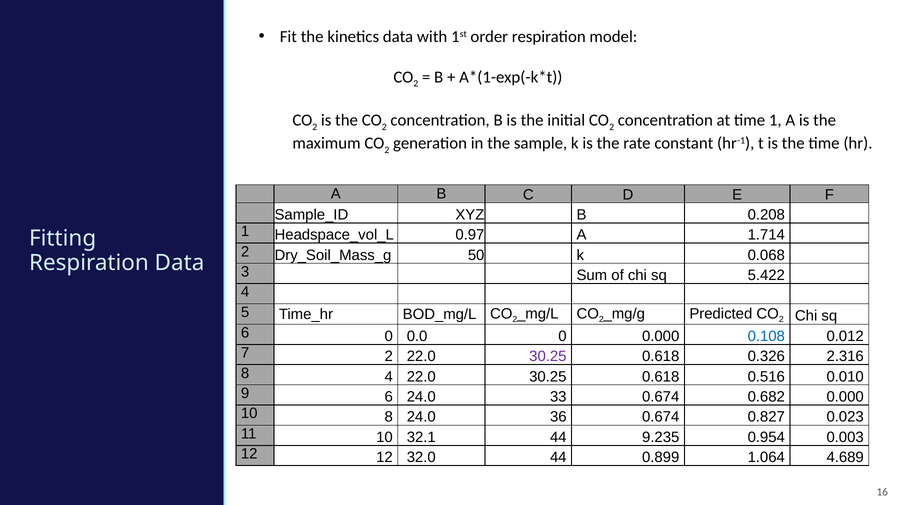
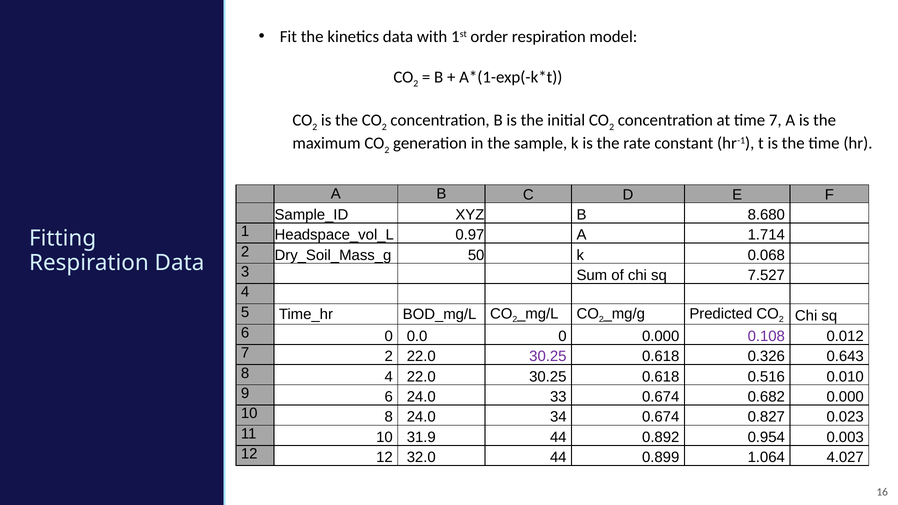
time 1: 1 -> 7
0.208: 0.208 -> 8.680
5.422: 5.422 -> 7.527
0.108 colour: blue -> purple
2.316: 2.316 -> 0.643
36: 36 -> 34
32.1: 32.1 -> 31.9
9.235: 9.235 -> 0.892
4.689: 4.689 -> 4.027
